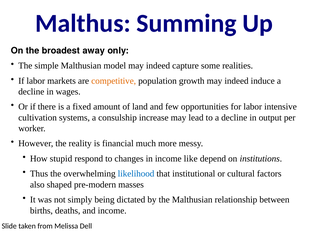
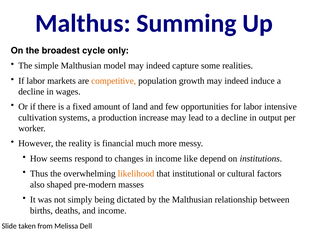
away: away -> cycle
consulship: consulship -> production
stupid: stupid -> seems
likelihood colour: blue -> orange
